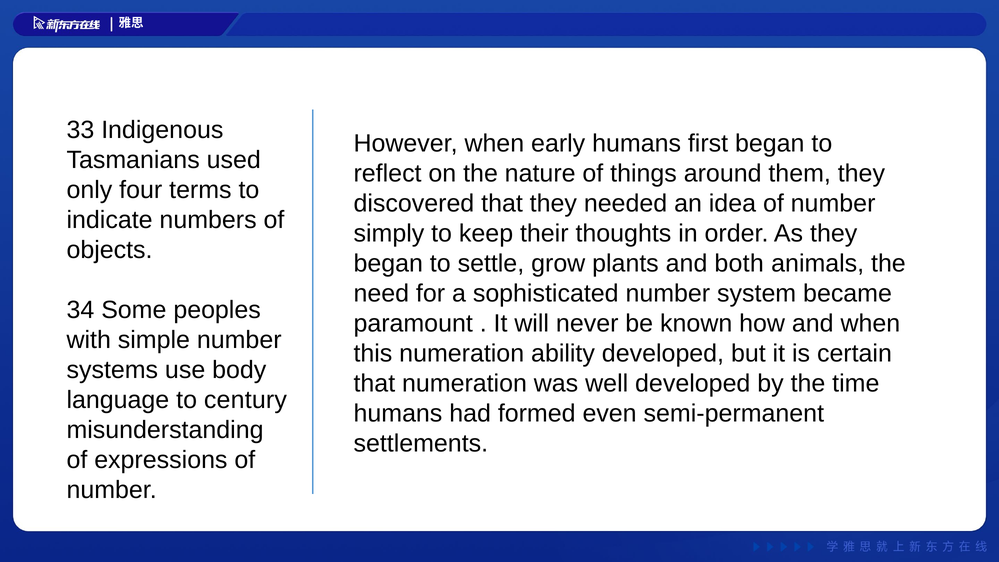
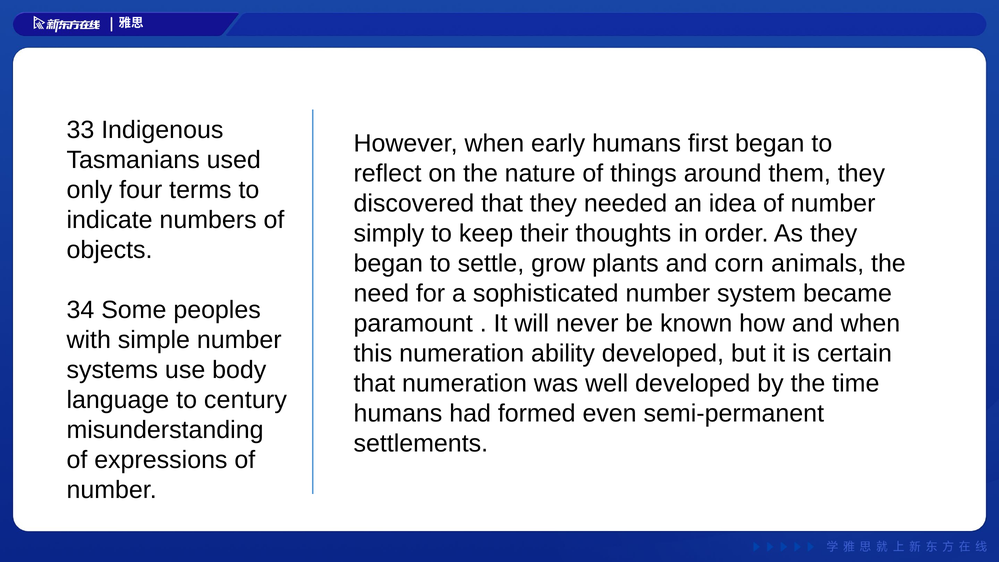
both: both -> corn
